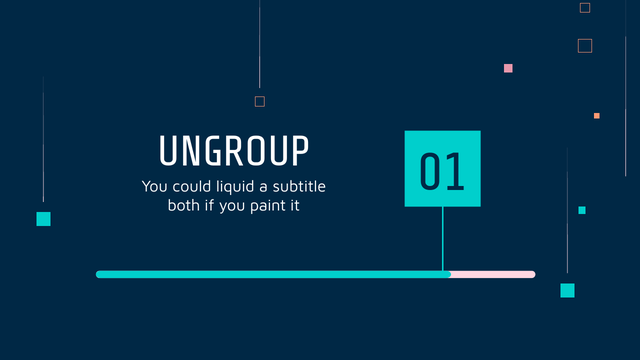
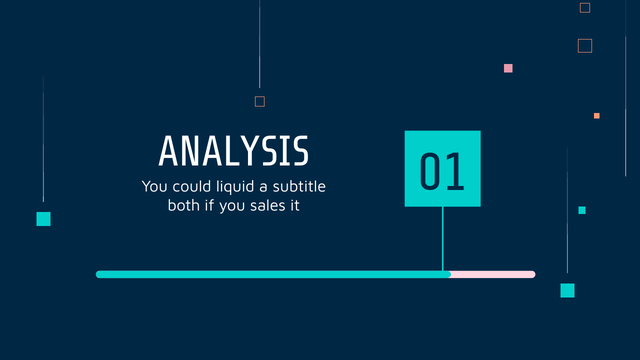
UNGROUP: UNGROUP -> ANALYSIS
paint: paint -> sales
